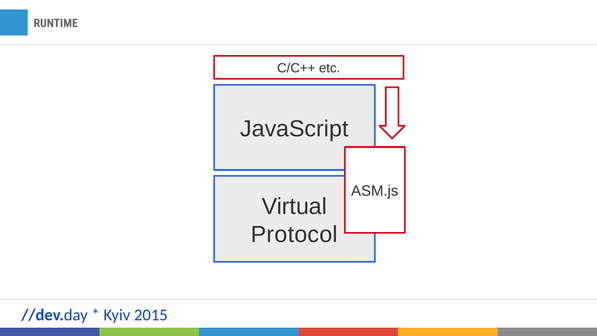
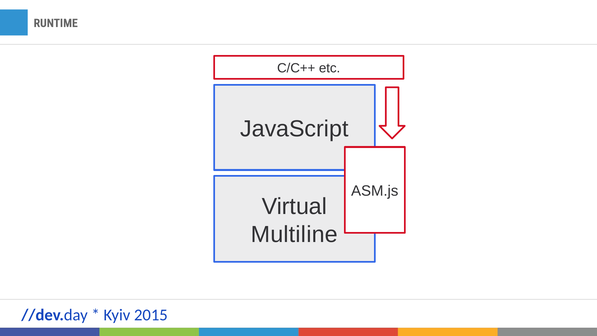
Protocol: Protocol -> Multiline
